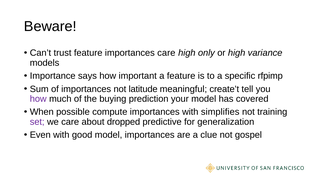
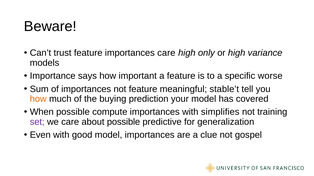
rfpimp: rfpimp -> worse
not latitude: latitude -> feature
create’t: create’t -> stable’t
how at (38, 99) colour: purple -> orange
about dropped: dropped -> possible
